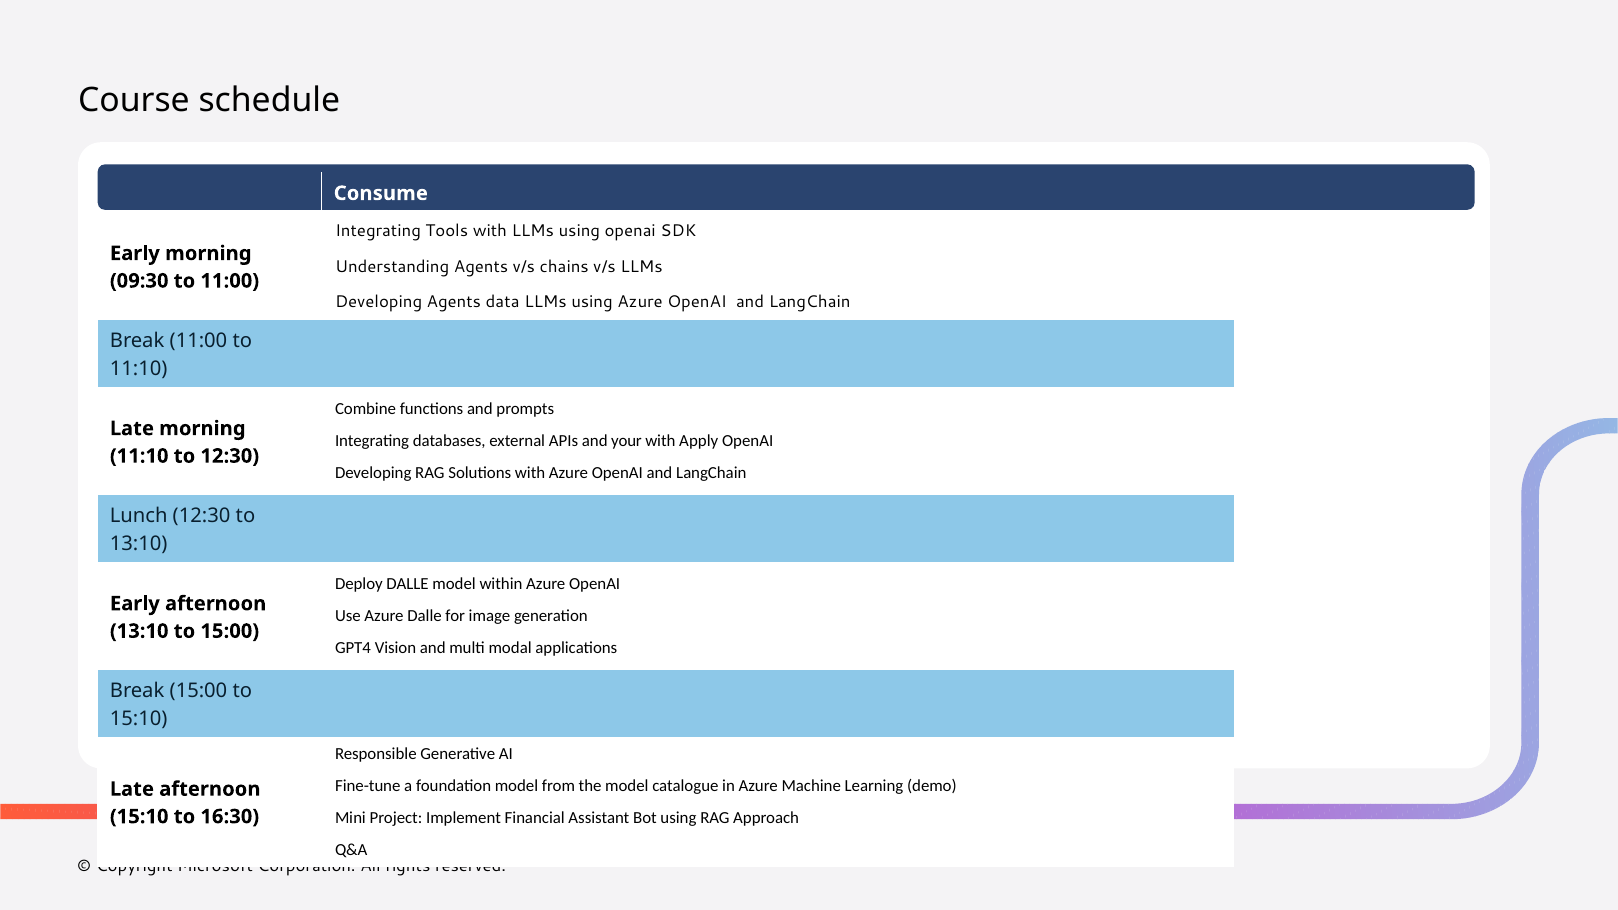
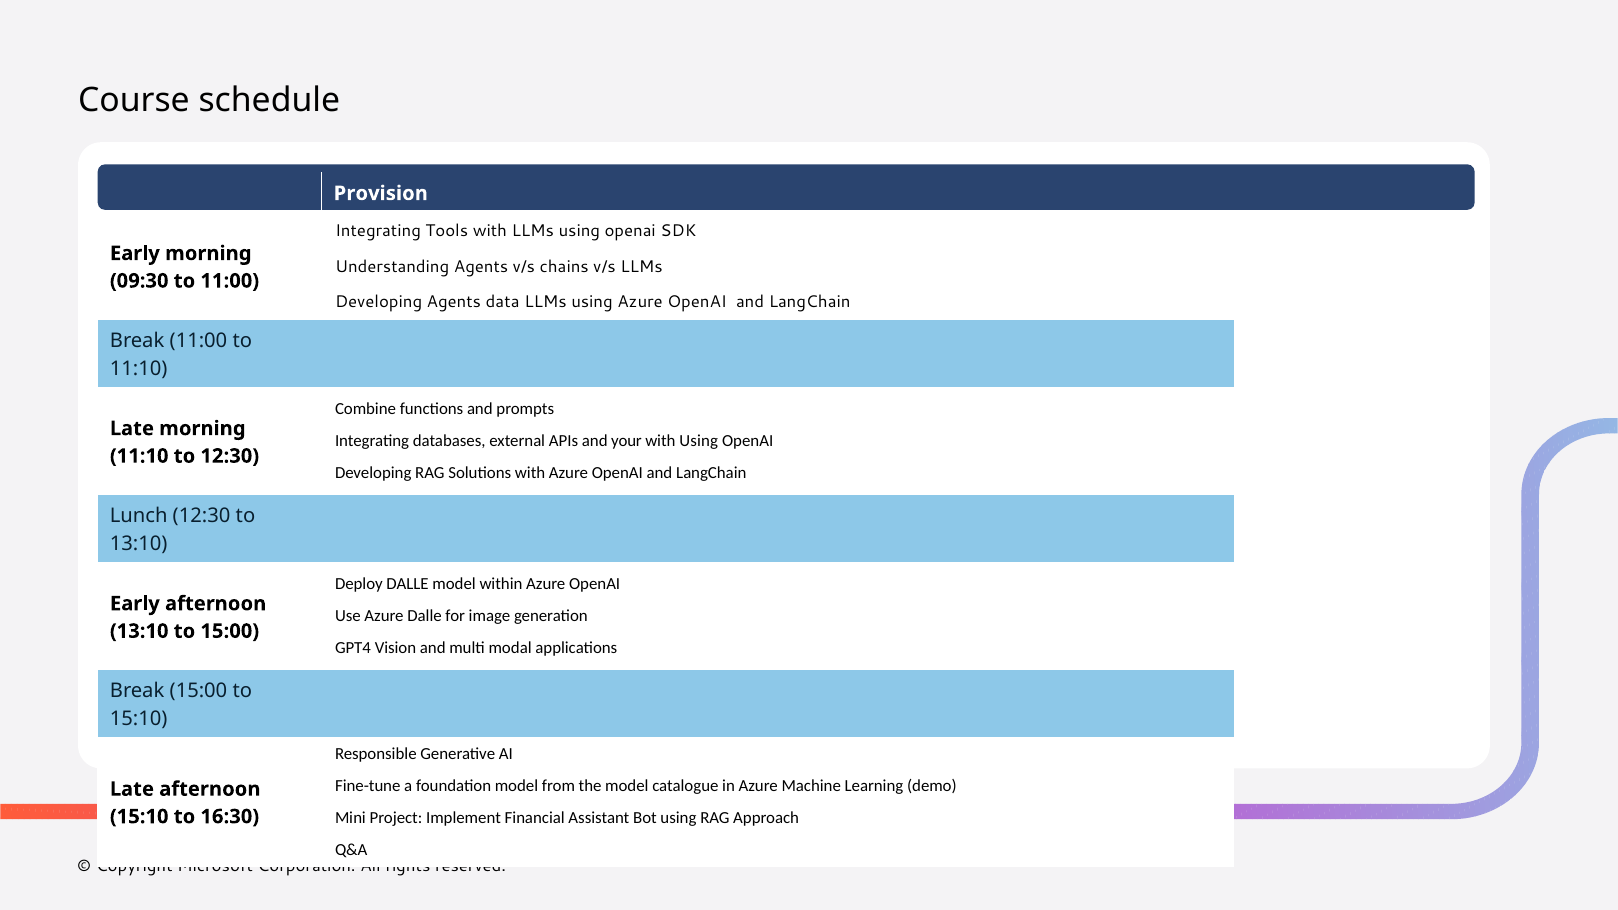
Consume: Consume -> Provision
with Apply: Apply -> Using
